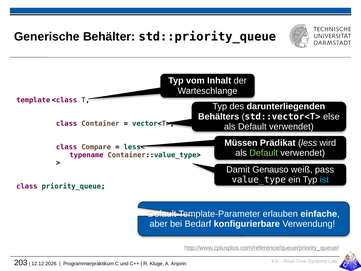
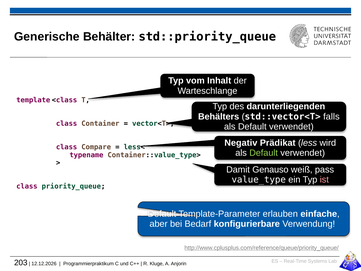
else: else -> falls
Müssen: Müssen -> Negativ
ist colour: light blue -> pink
